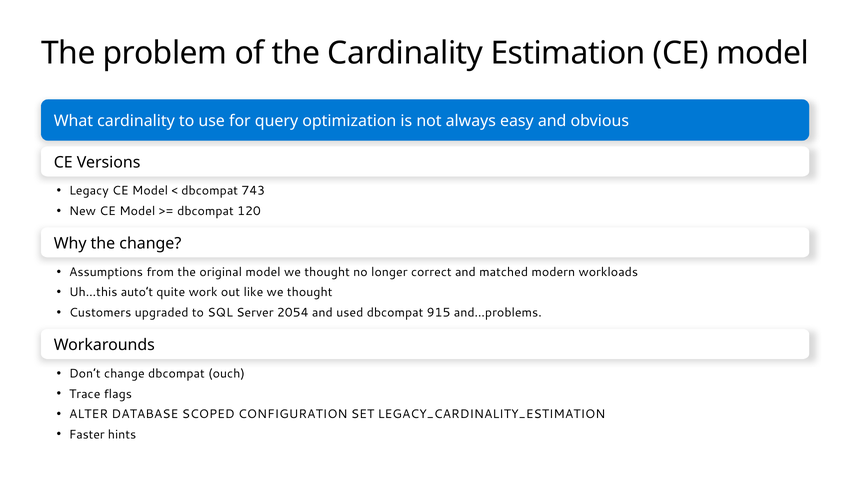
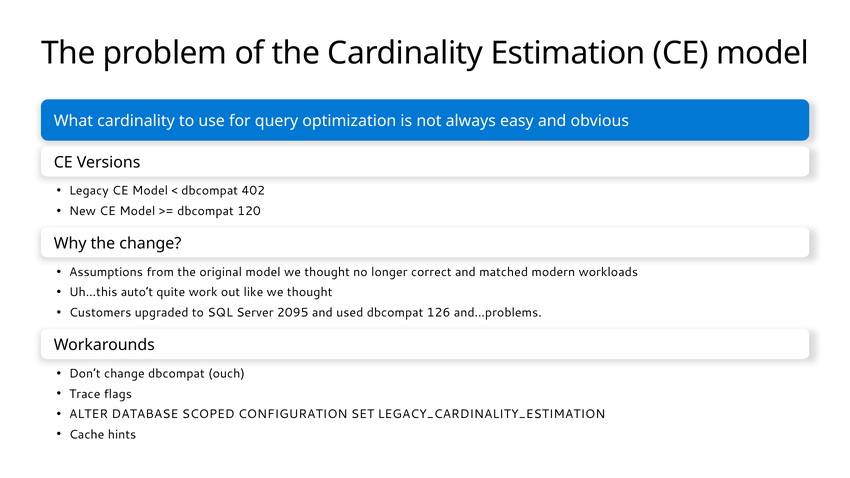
743: 743 -> 402
2054: 2054 -> 2095
915: 915 -> 126
Faster: Faster -> Cache
